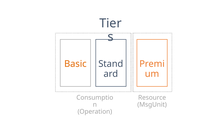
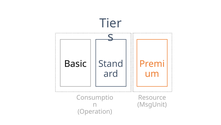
Basic colour: orange -> black
